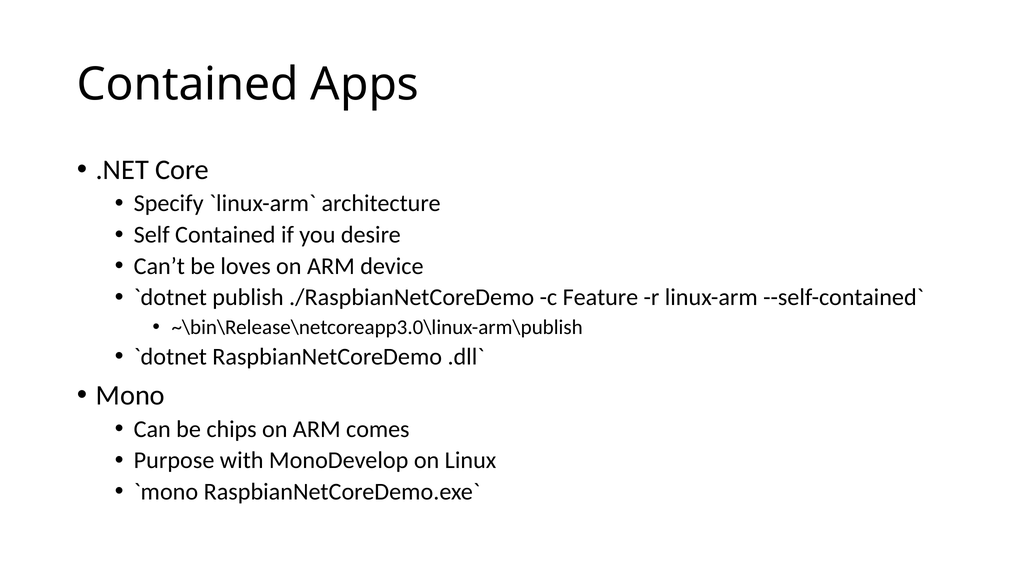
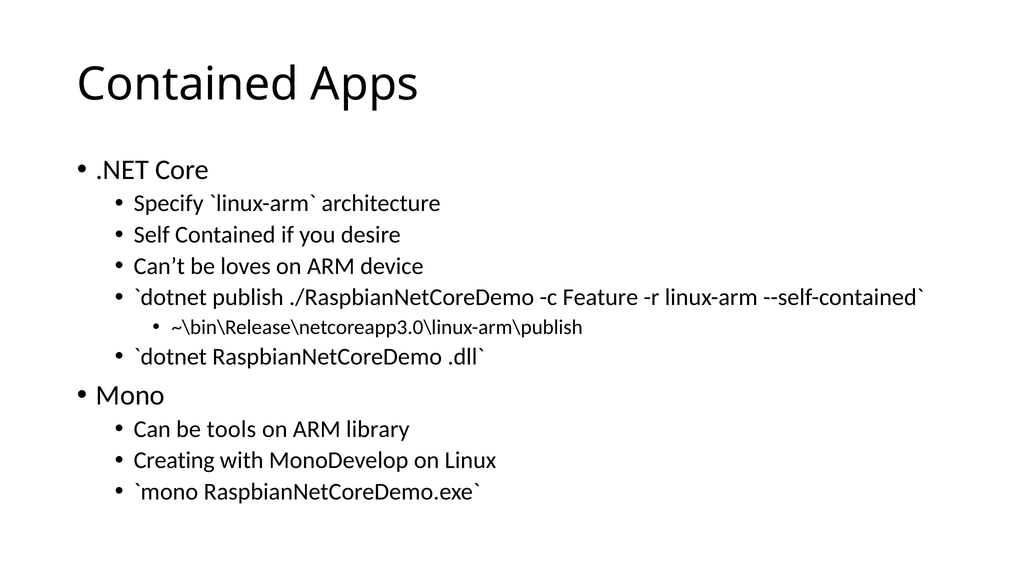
chips: chips -> tools
comes: comes -> library
Purpose: Purpose -> Creating
